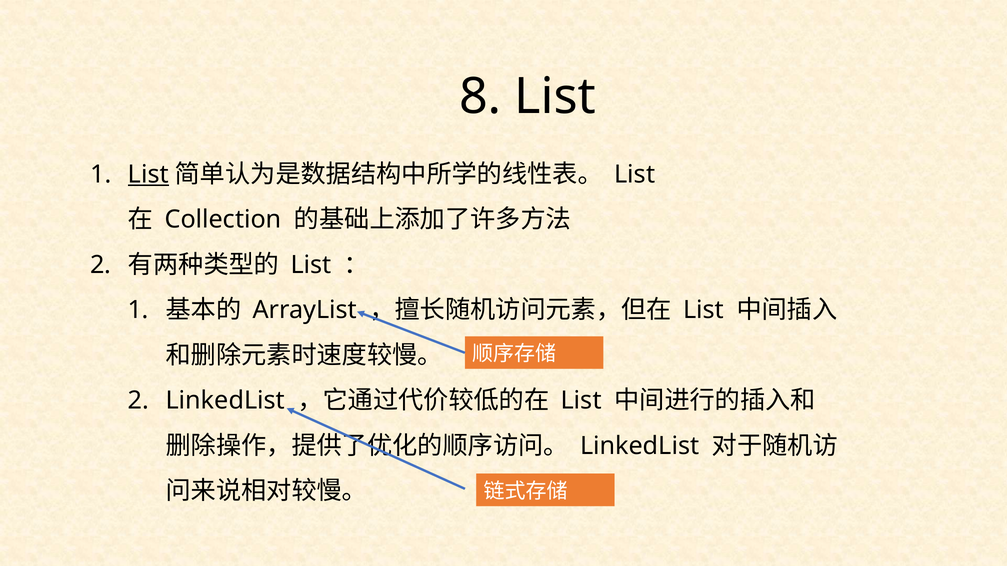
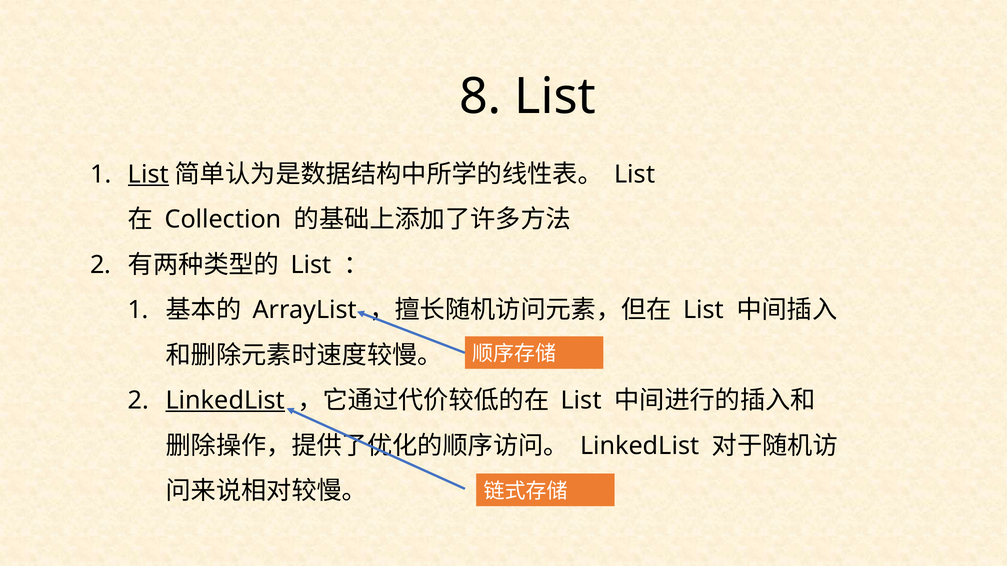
LinkedList at (225, 401) underline: none -> present
